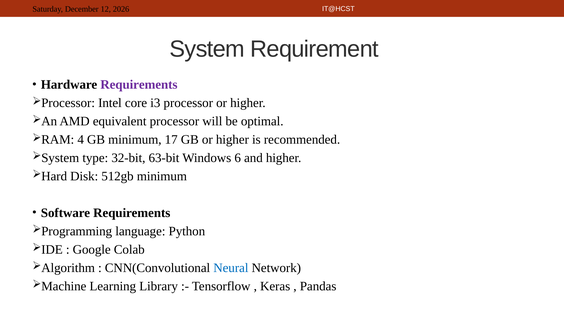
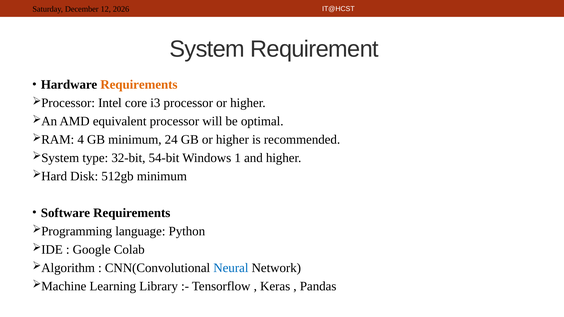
Requirements at (139, 85) colour: purple -> orange
17: 17 -> 24
63-bit: 63-bit -> 54-bit
6: 6 -> 1
